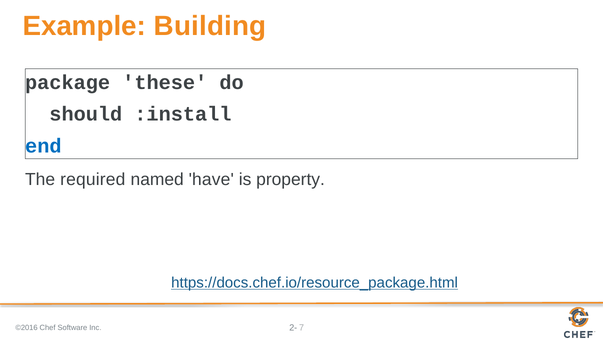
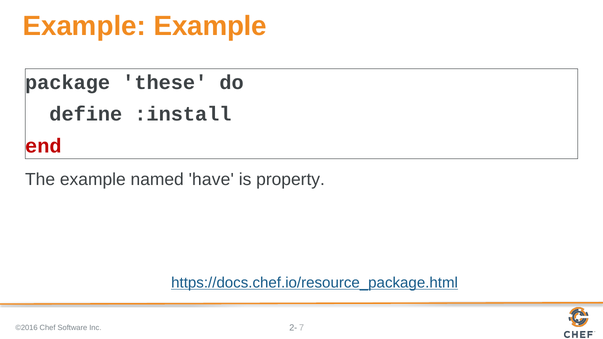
Example Building: Building -> Example
should: should -> define
end colour: blue -> red
The required: required -> example
